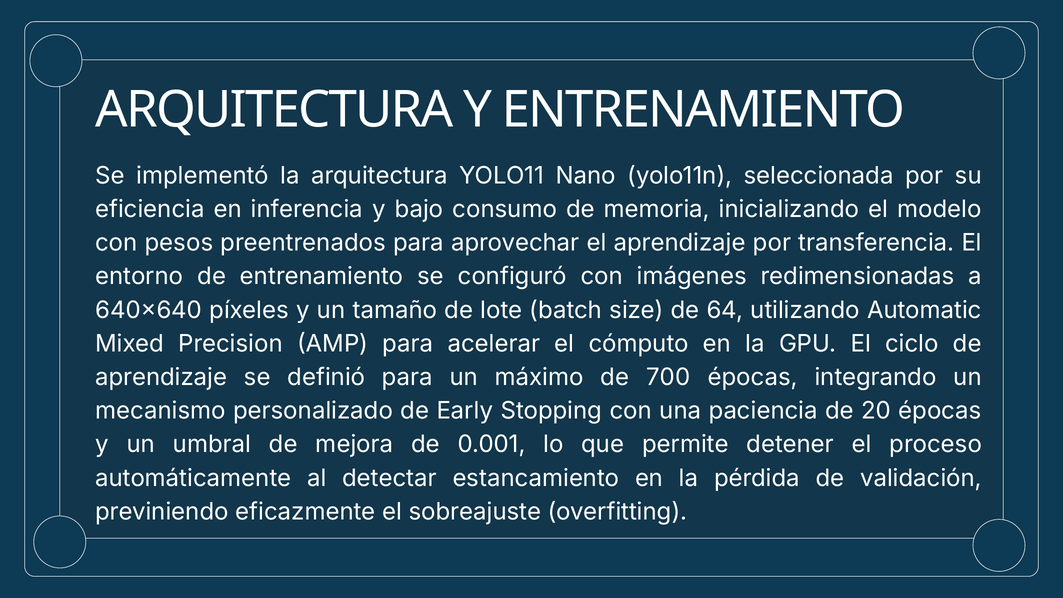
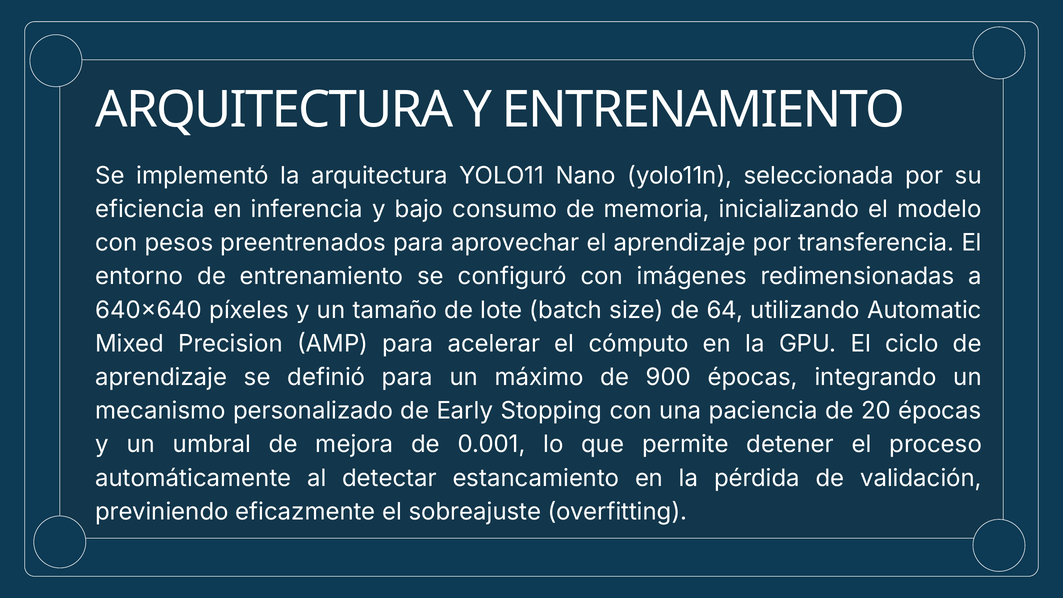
700: 700 -> 900
